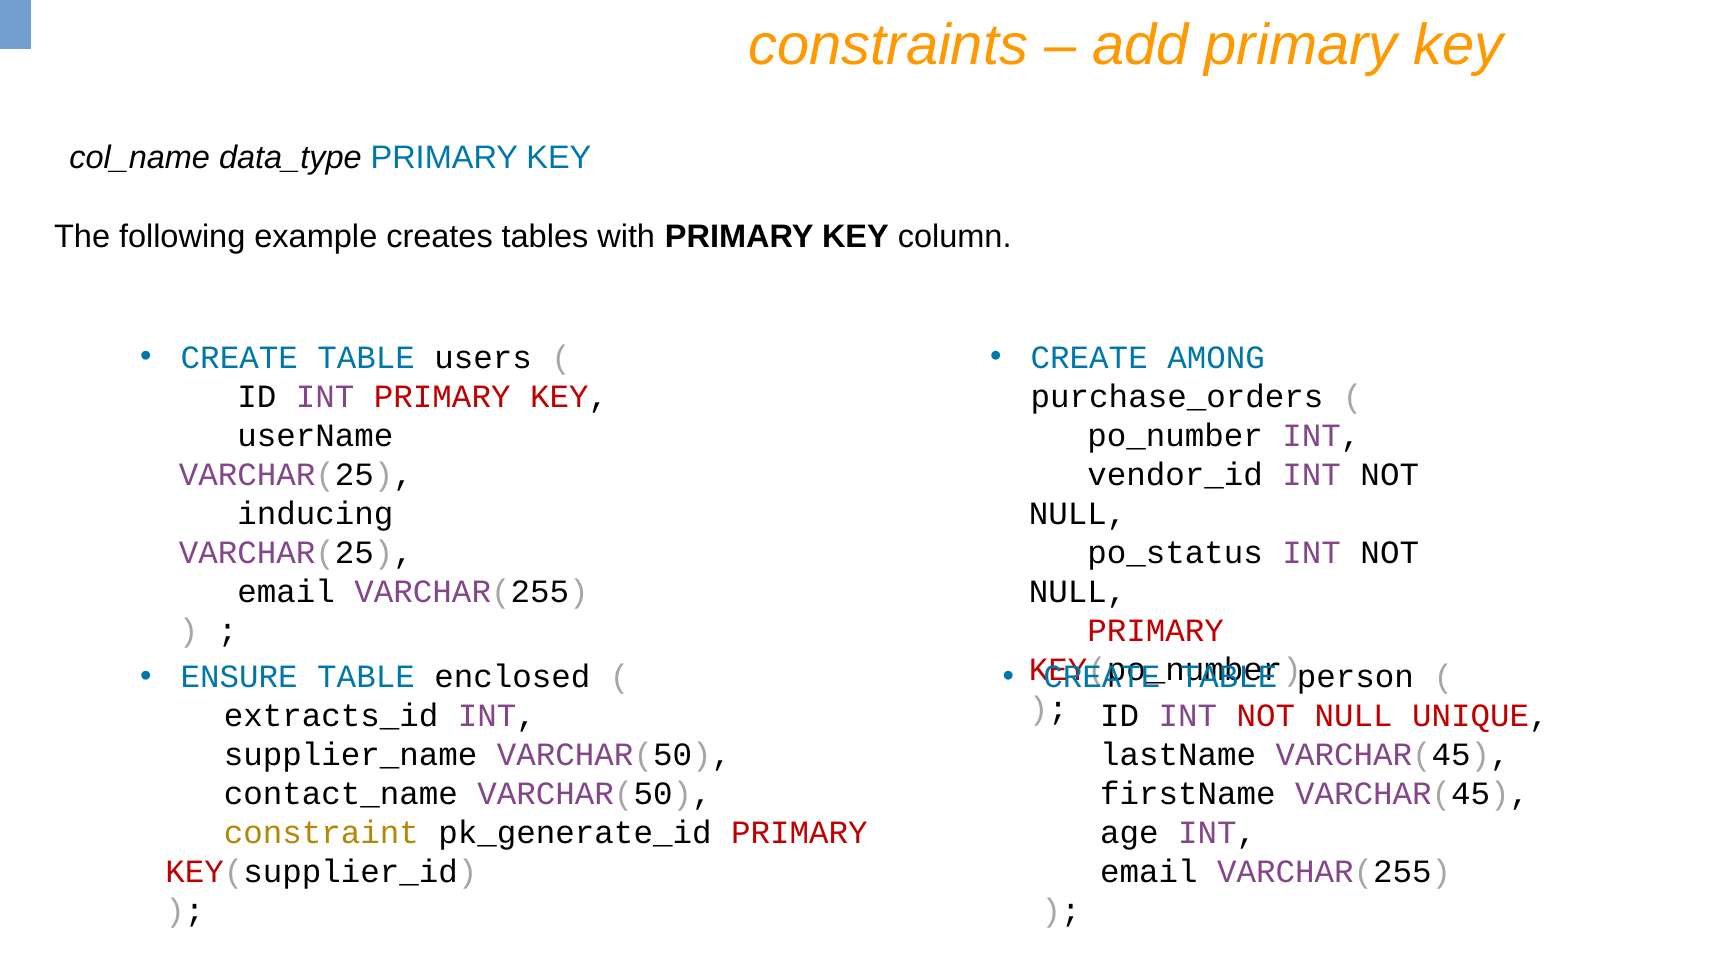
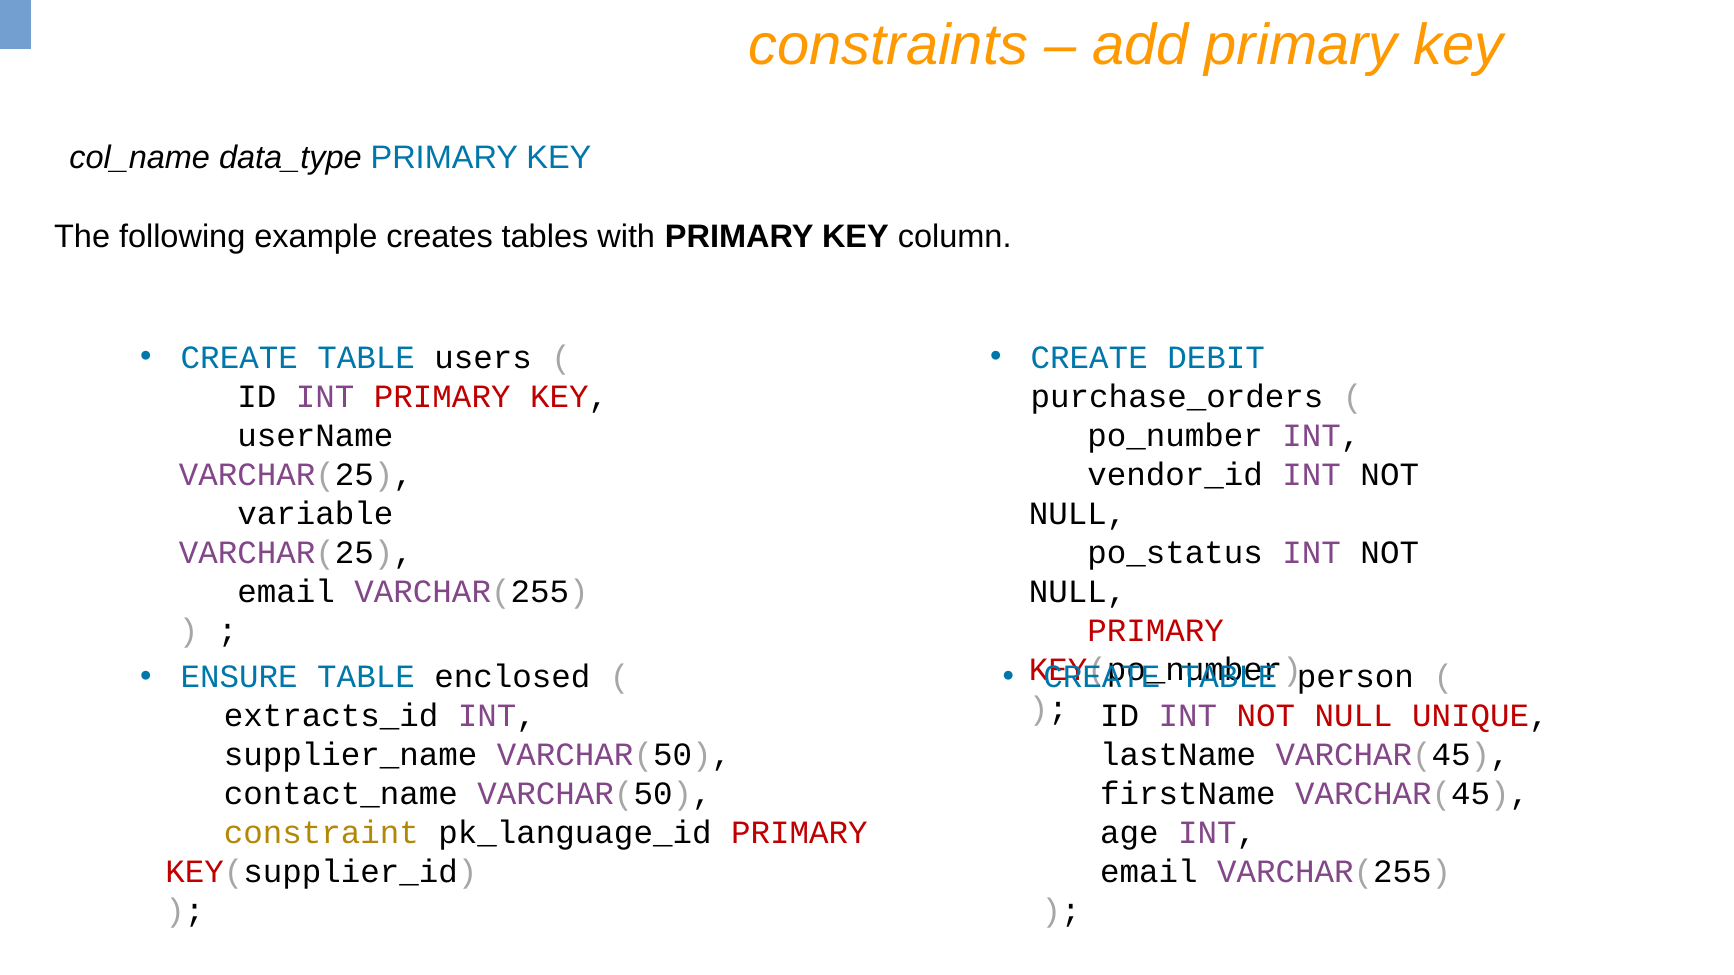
AMONG: AMONG -> DEBIT
inducing: inducing -> variable
pk_generate_id: pk_generate_id -> pk_language_id
